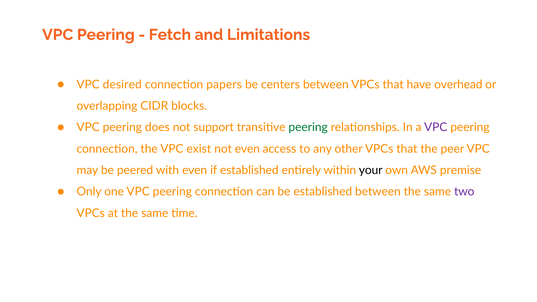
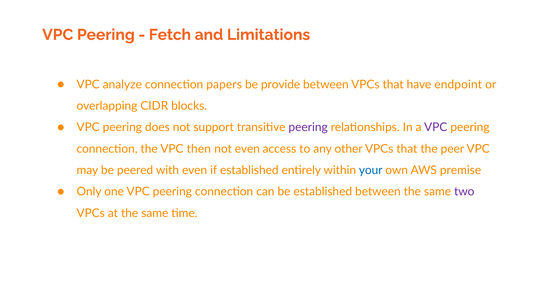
desired: desired -> analyze
centers: centers -> provide
overhead: overhead -> endpoint
peering at (308, 127) colour: green -> purple
exist: exist -> then
your colour: black -> blue
